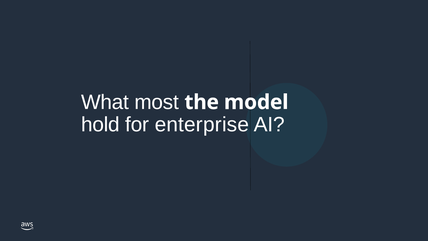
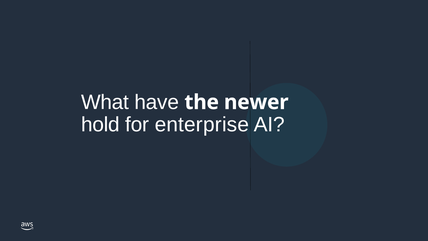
most: most -> have
model: model -> newer
